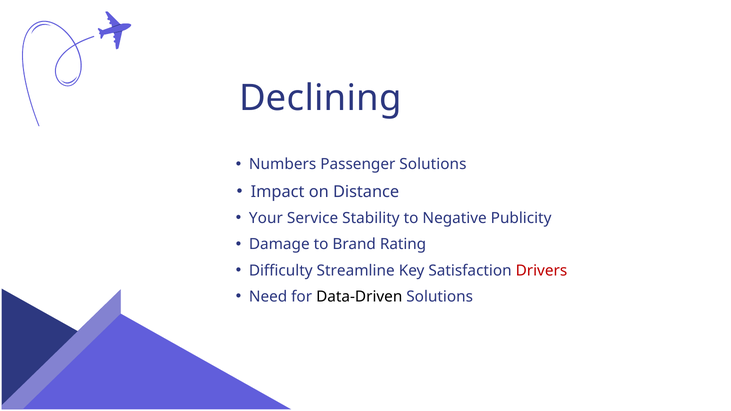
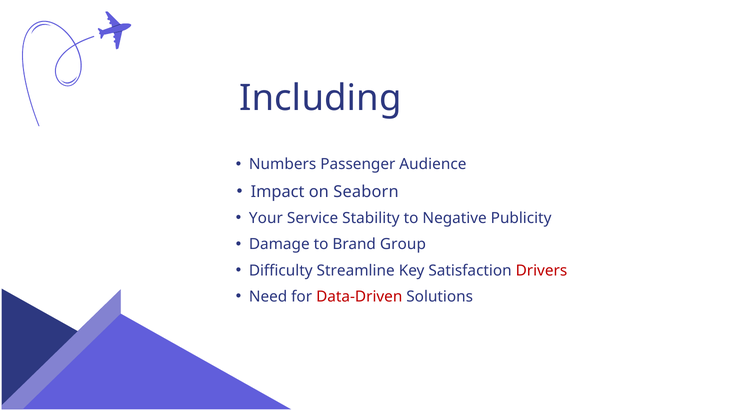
Declining: Declining -> Including
Passenger Solutions: Solutions -> Audience
Distance: Distance -> Seaborn
Rating: Rating -> Group
Data-Driven colour: black -> red
